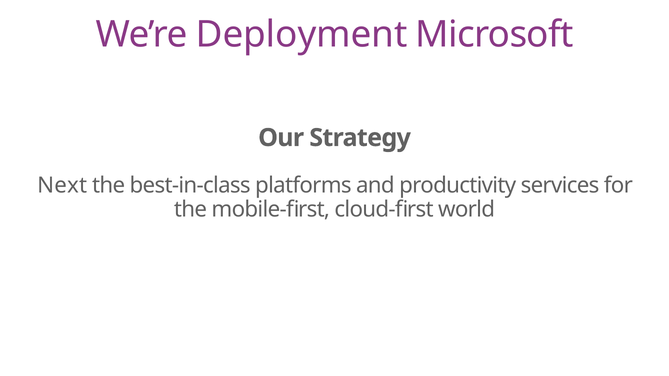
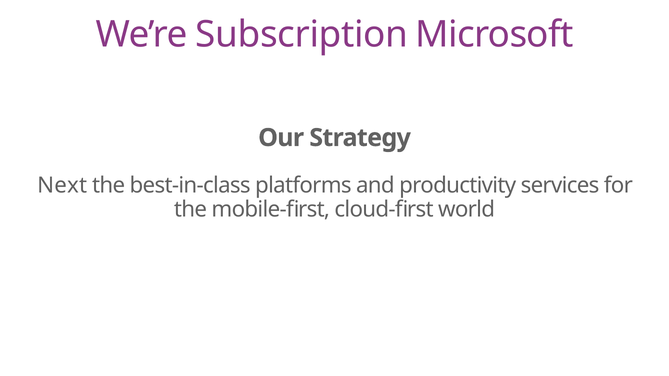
Deployment: Deployment -> Subscription
